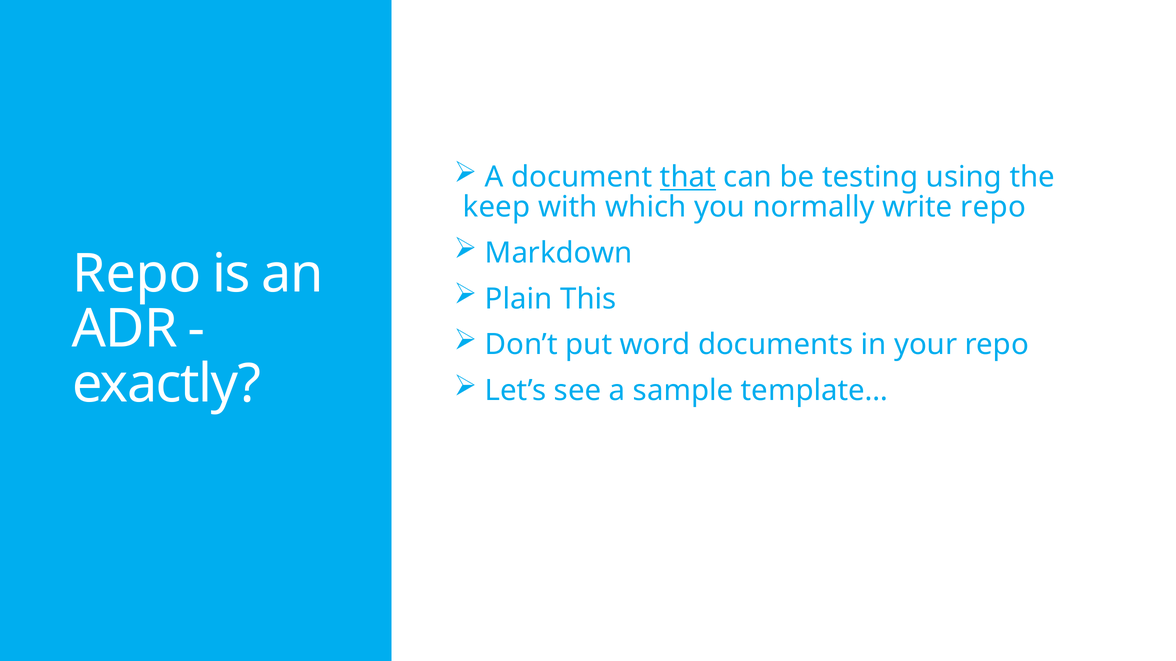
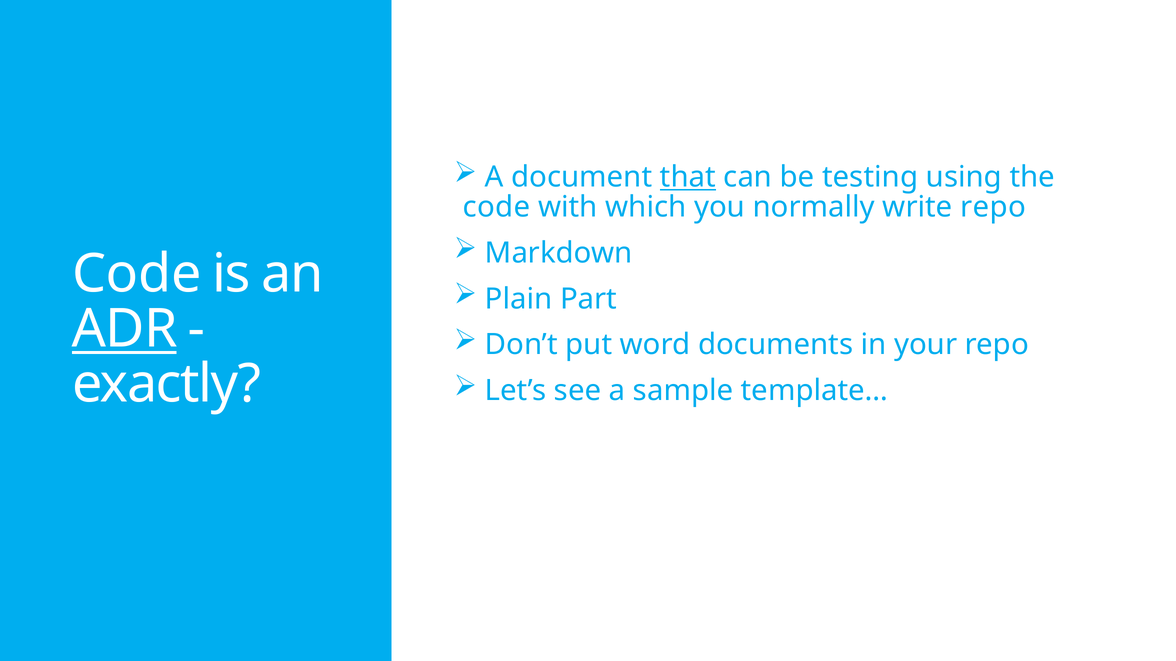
keep at (497, 207): keep -> code
Repo at (137, 274): Repo -> Code
This: This -> Part
ADR underline: none -> present
